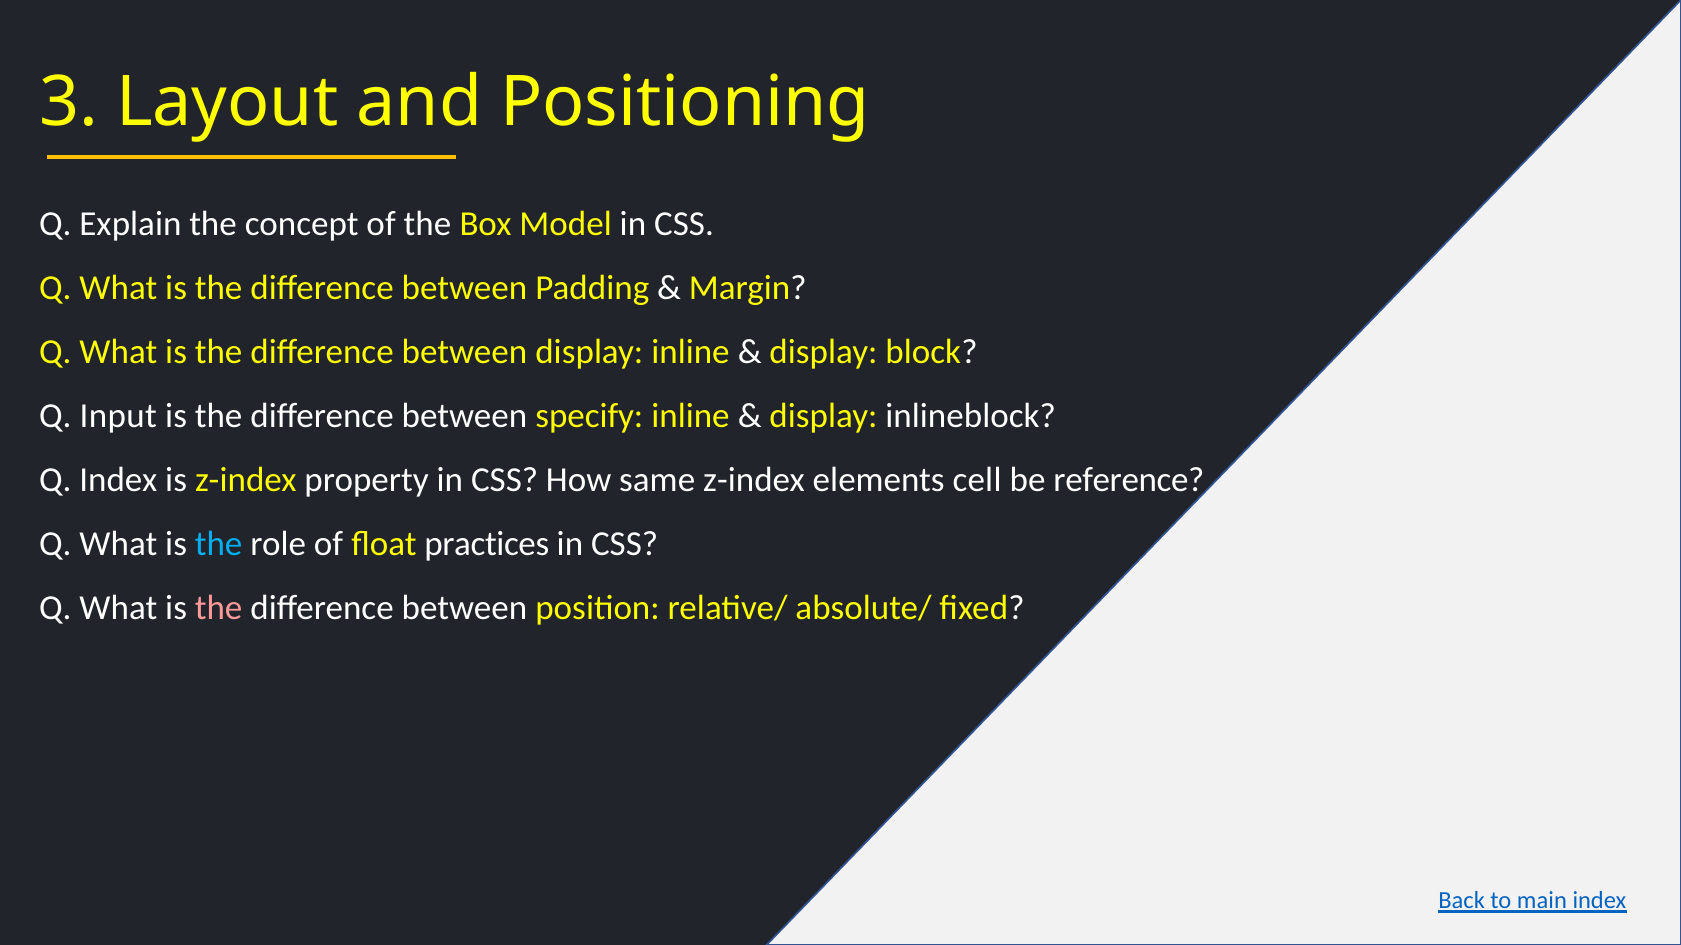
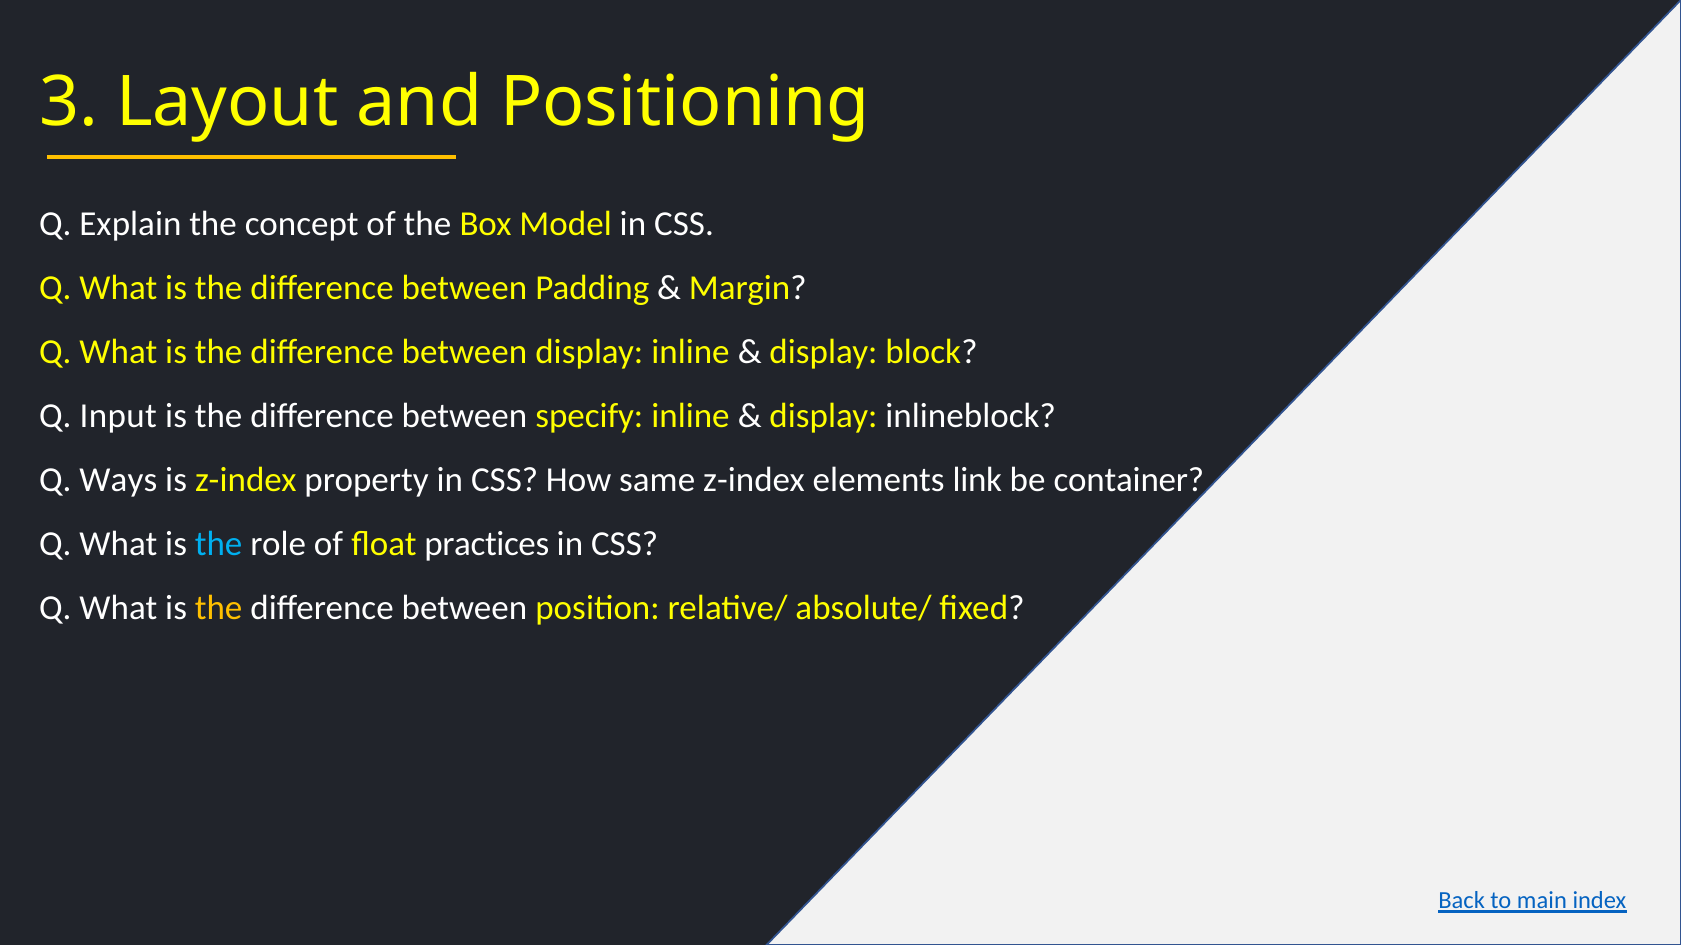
Q Index: Index -> Ways
cell: cell -> link
reference: reference -> container
the at (219, 608) colour: pink -> yellow
